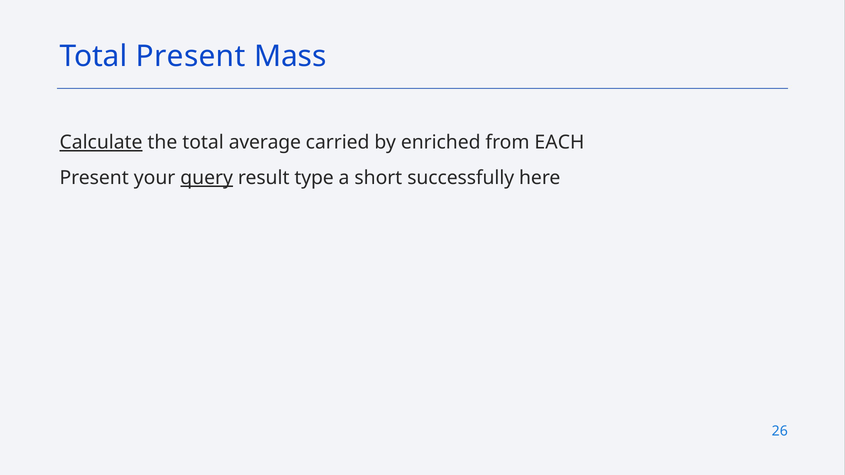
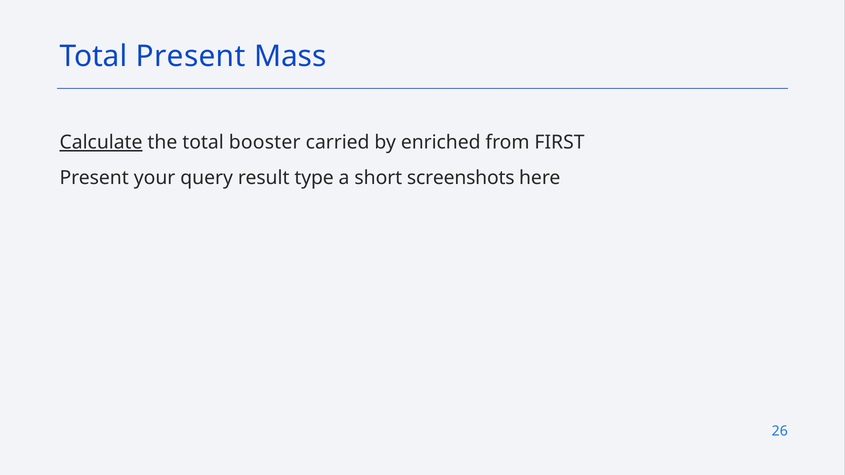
average: average -> booster
EACH: EACH -> FIRST
query underline: present -> none
successfully: successfully -> screenshots
